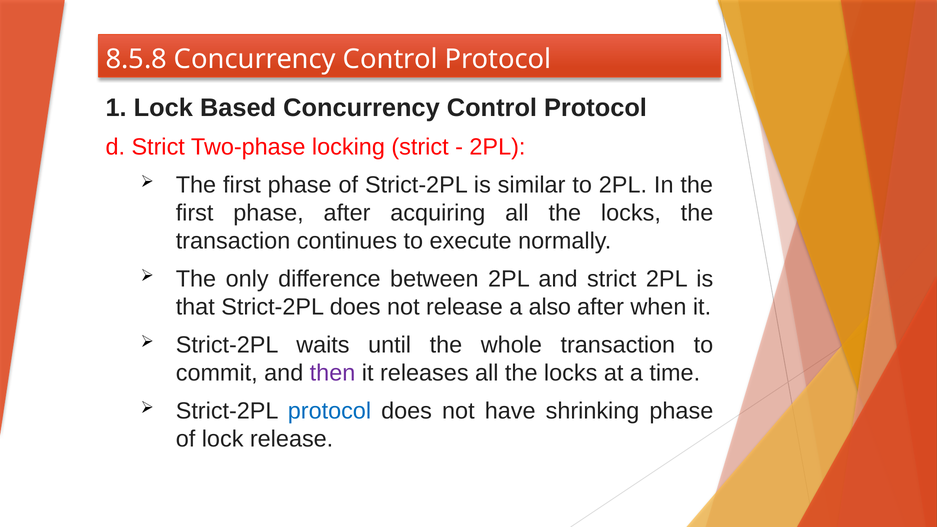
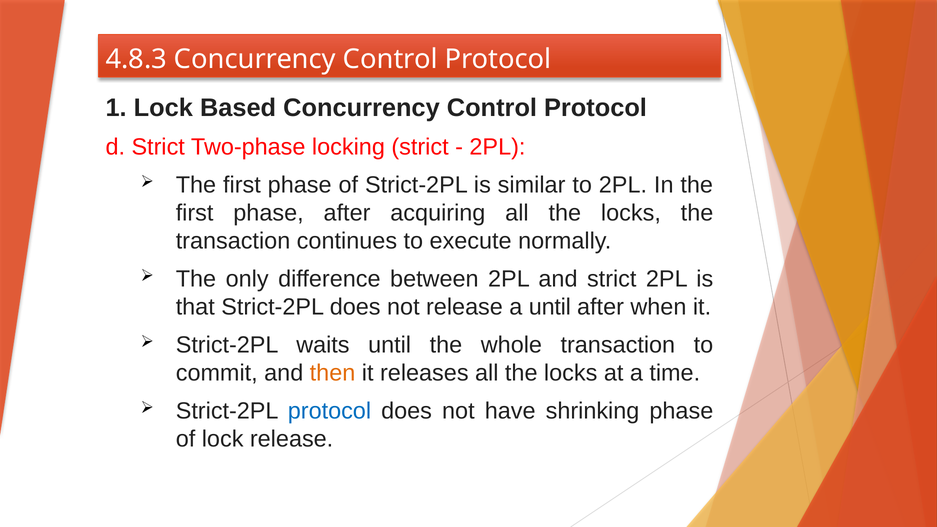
8.5.8: 8.5.8 -> 4.8.3
a also: also -> until
then colour: purple -> orange
